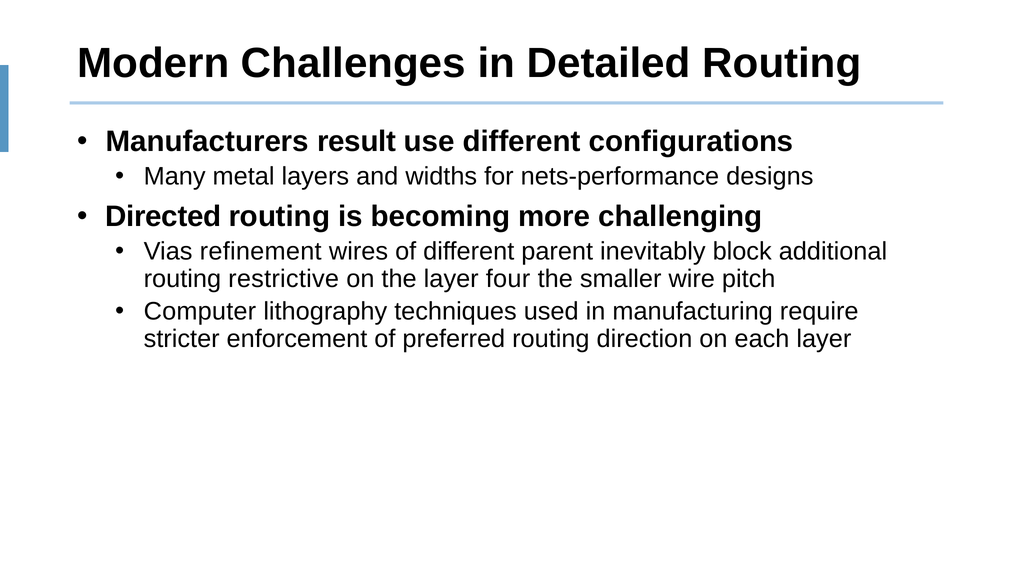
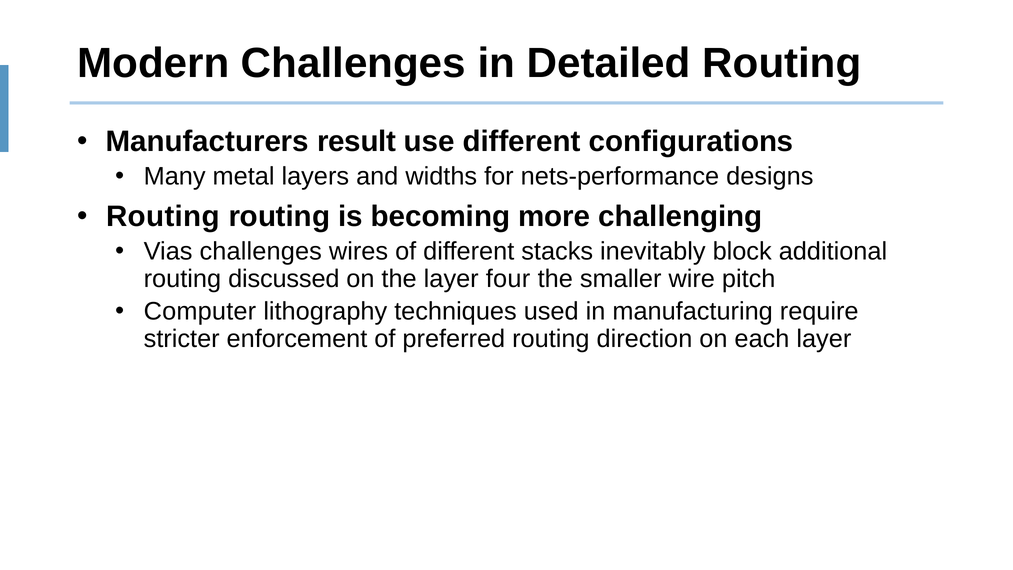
Directed at (163, 217): Directed -> Routing
Vias refinement: refinement -> challenges
parent: parent -> stacks
restrictive: restrictive -> discussed
